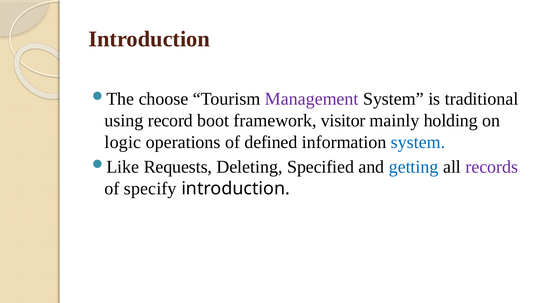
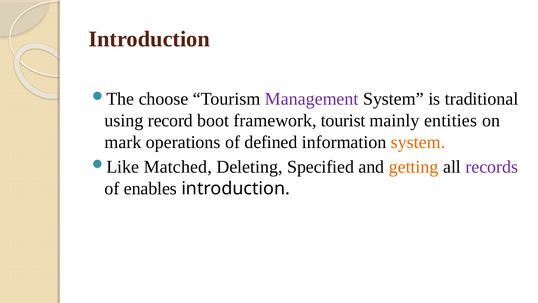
visitor: visitor -> tourist
holding: holding -> entities
logic: logic -> mark
system at (418, 142) colour: blue -> orange
Requests: Requests -> Matched
getting colour: blue -> orange
specify: specify -> enables
